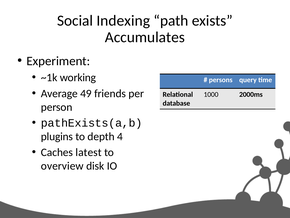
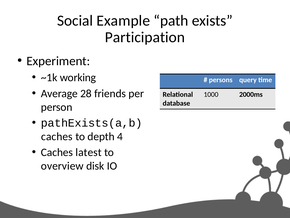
Indexing: Indexing -> Example
Accumulates: Accumulates -> Participation
49: 49 -> 28
plugins at (57, 136): plugins -> caches
